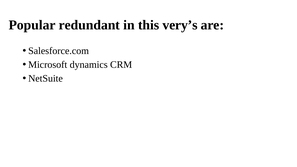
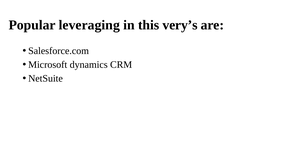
redundant: redundant -> leveraging
